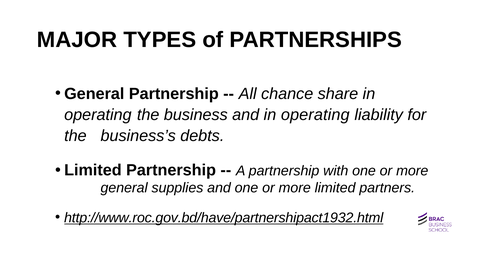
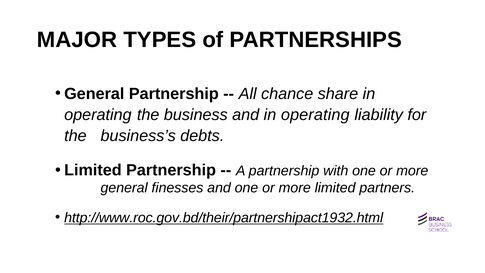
supplies: supplies -> finesses
http://www.roc.gov.bd/have/partnershipact1932.html: http://www.roc.gov.bd/have/partnershipact1932.html -> http://www.roc.gov.bd/their/partnershipact1932.html
